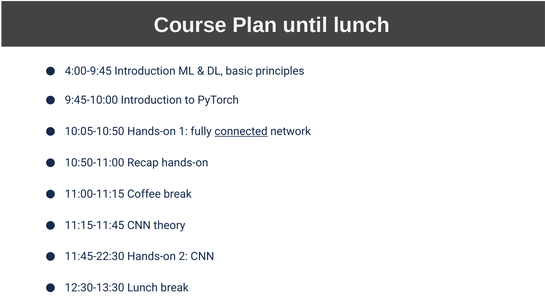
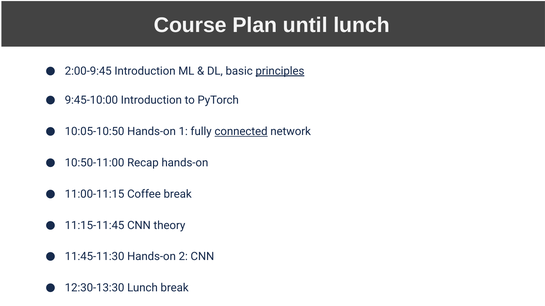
4:00-9:45: 4:00-9:45 -> 2:00-9:45
principles underline: none -> present
11:45-22:30: 11:45-22:30 -> 11:45-11:30
